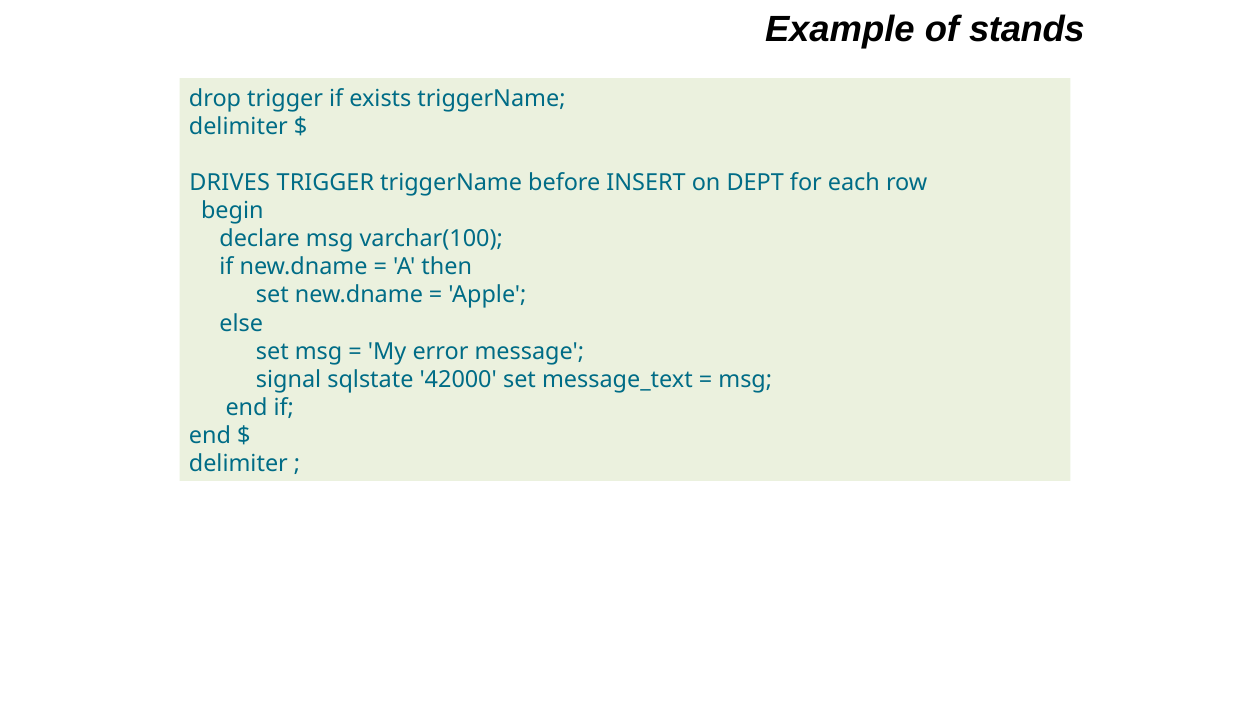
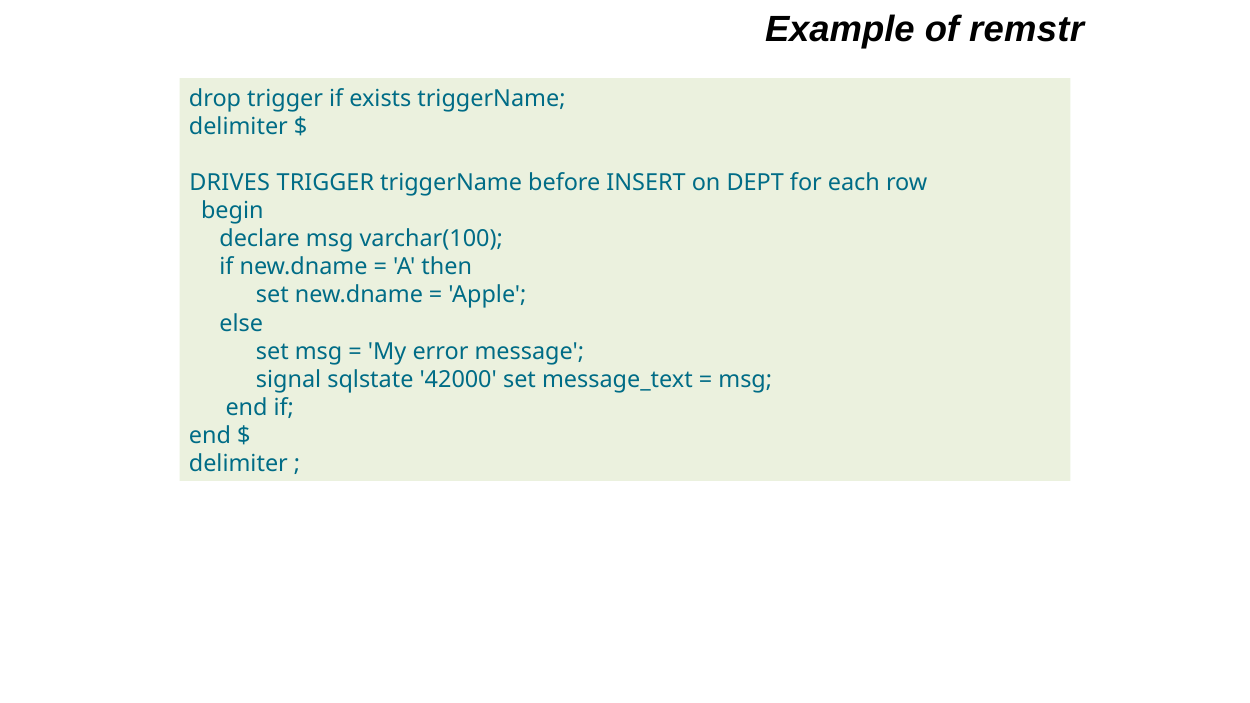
stands: stands -> remstr
